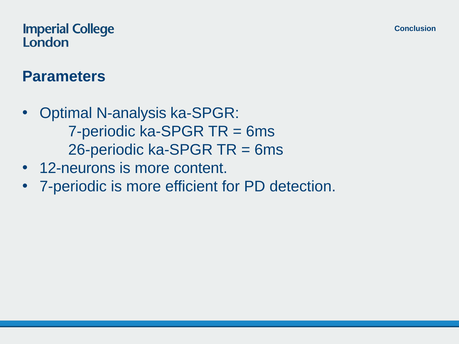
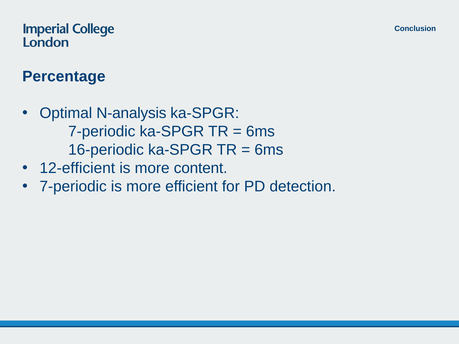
Parameters: Parameters -> Percentage
26-periodic: 26-periodic -> 16-periodic
12-neurons: 12-neurons -> 12-efficient
